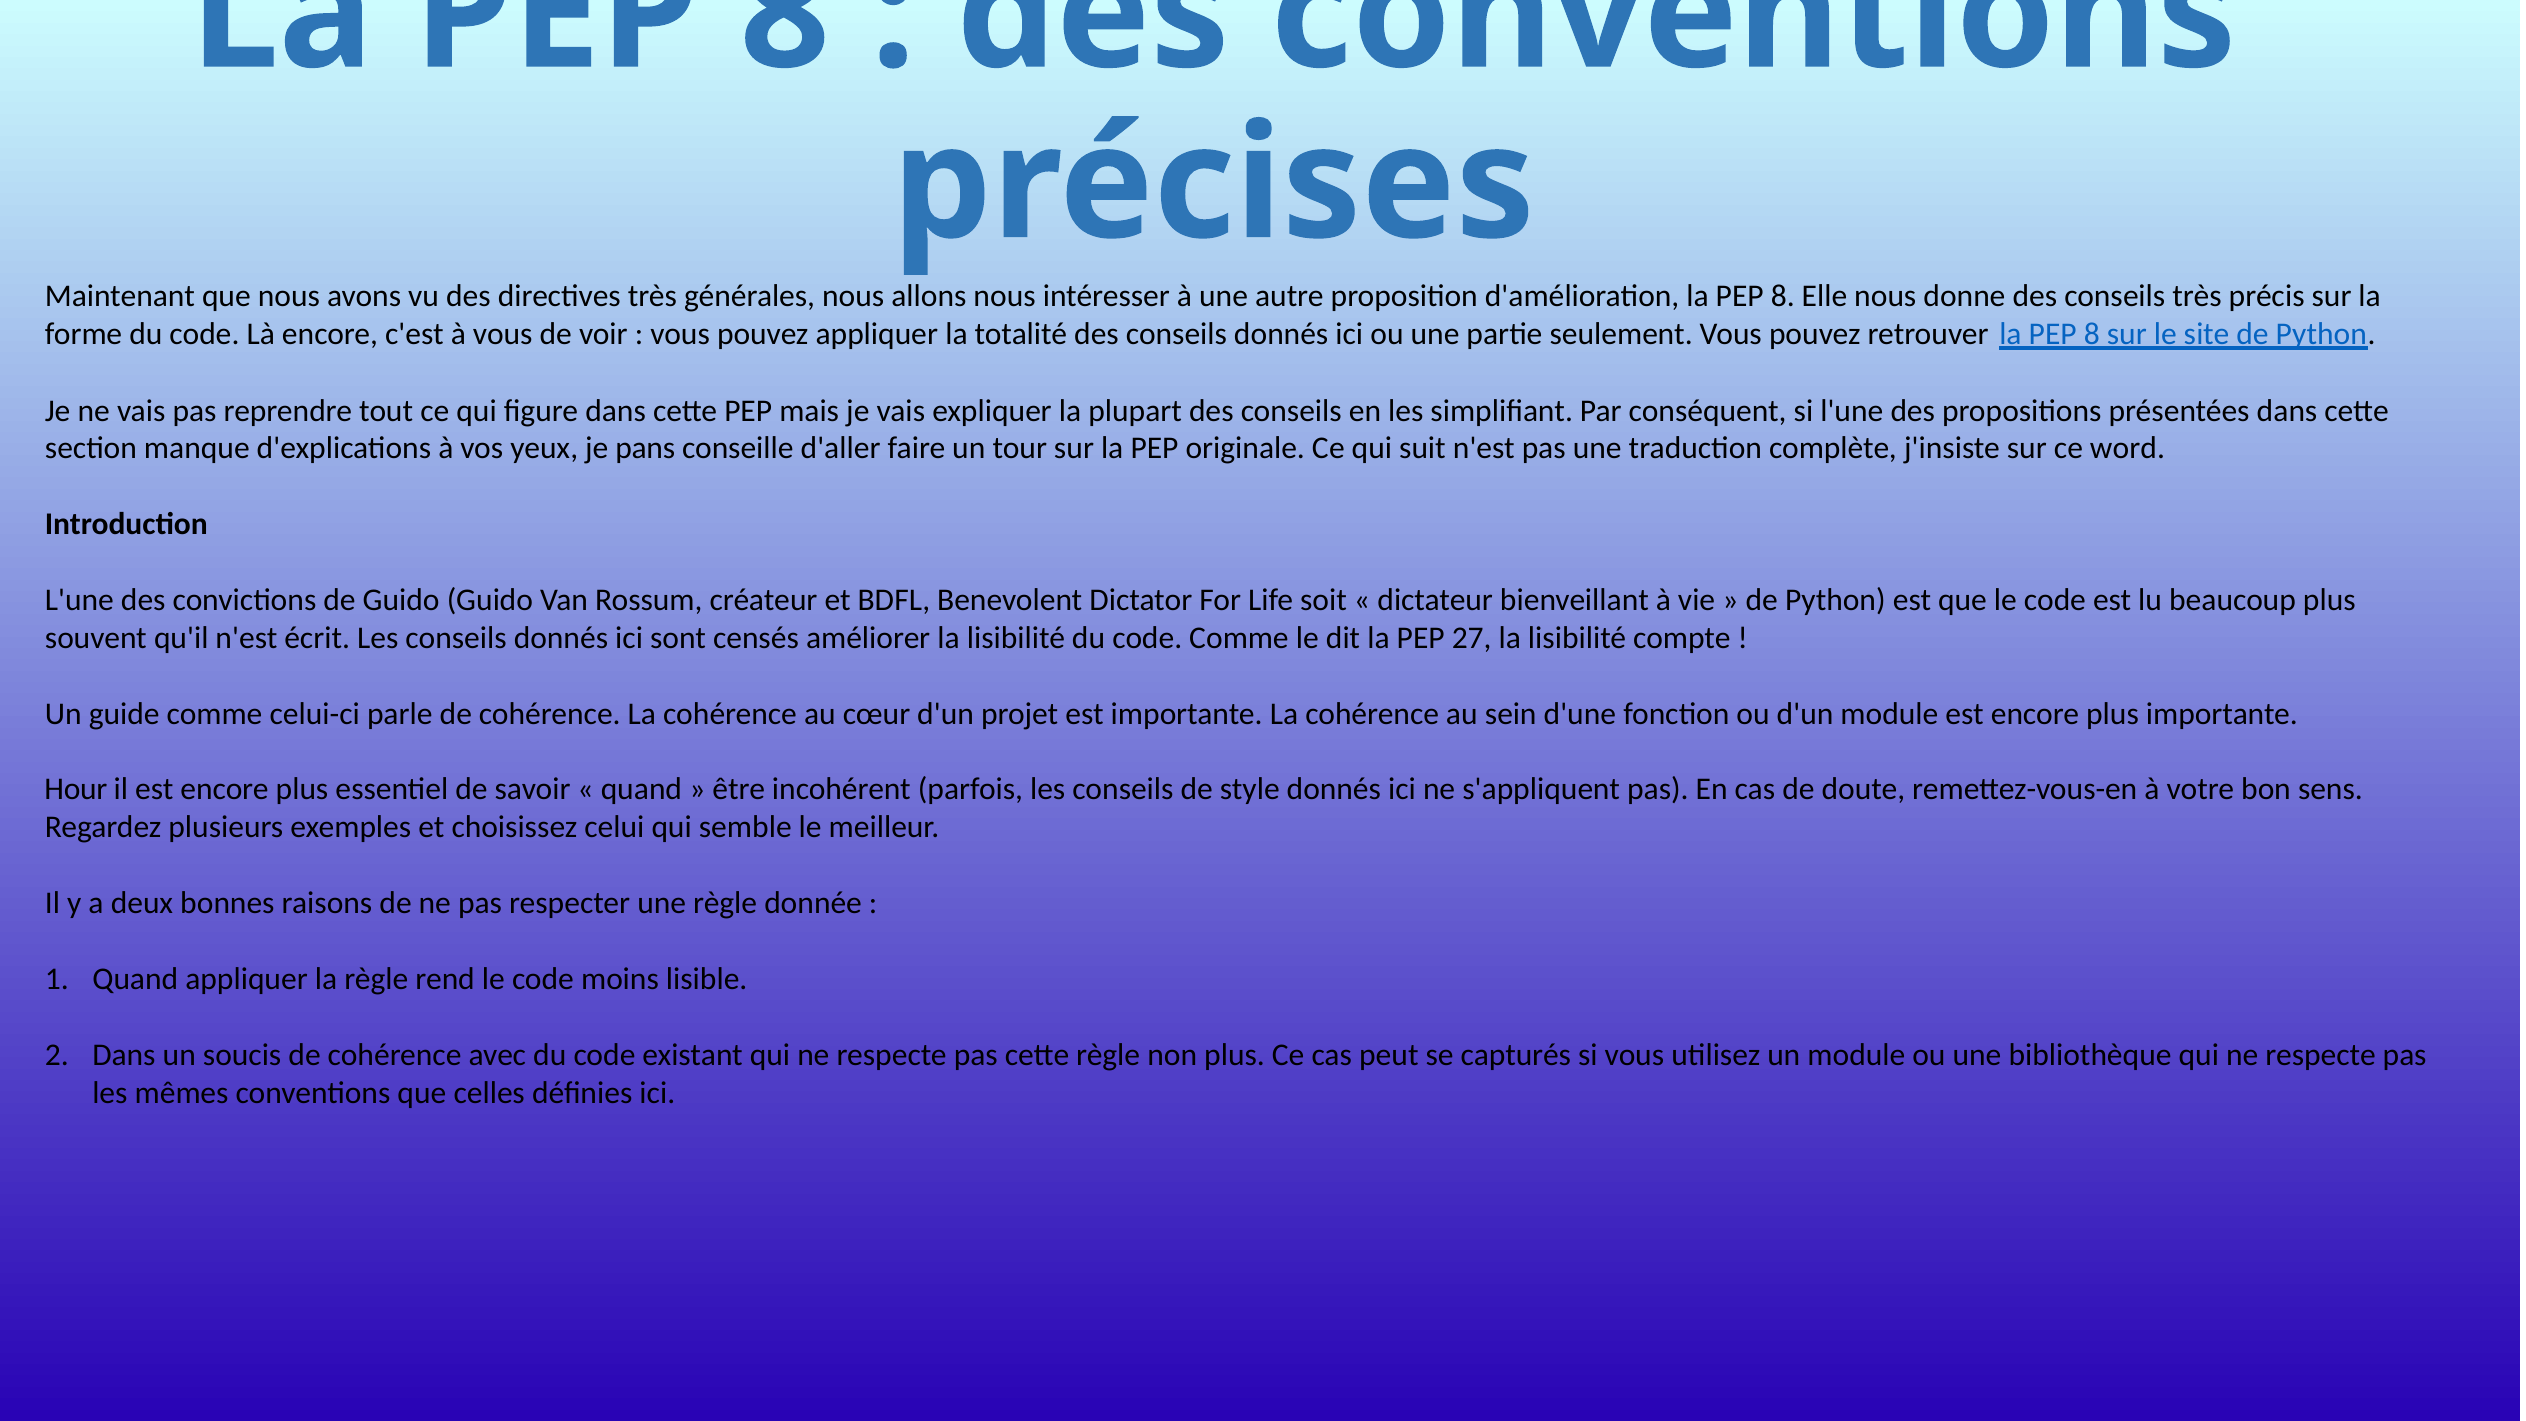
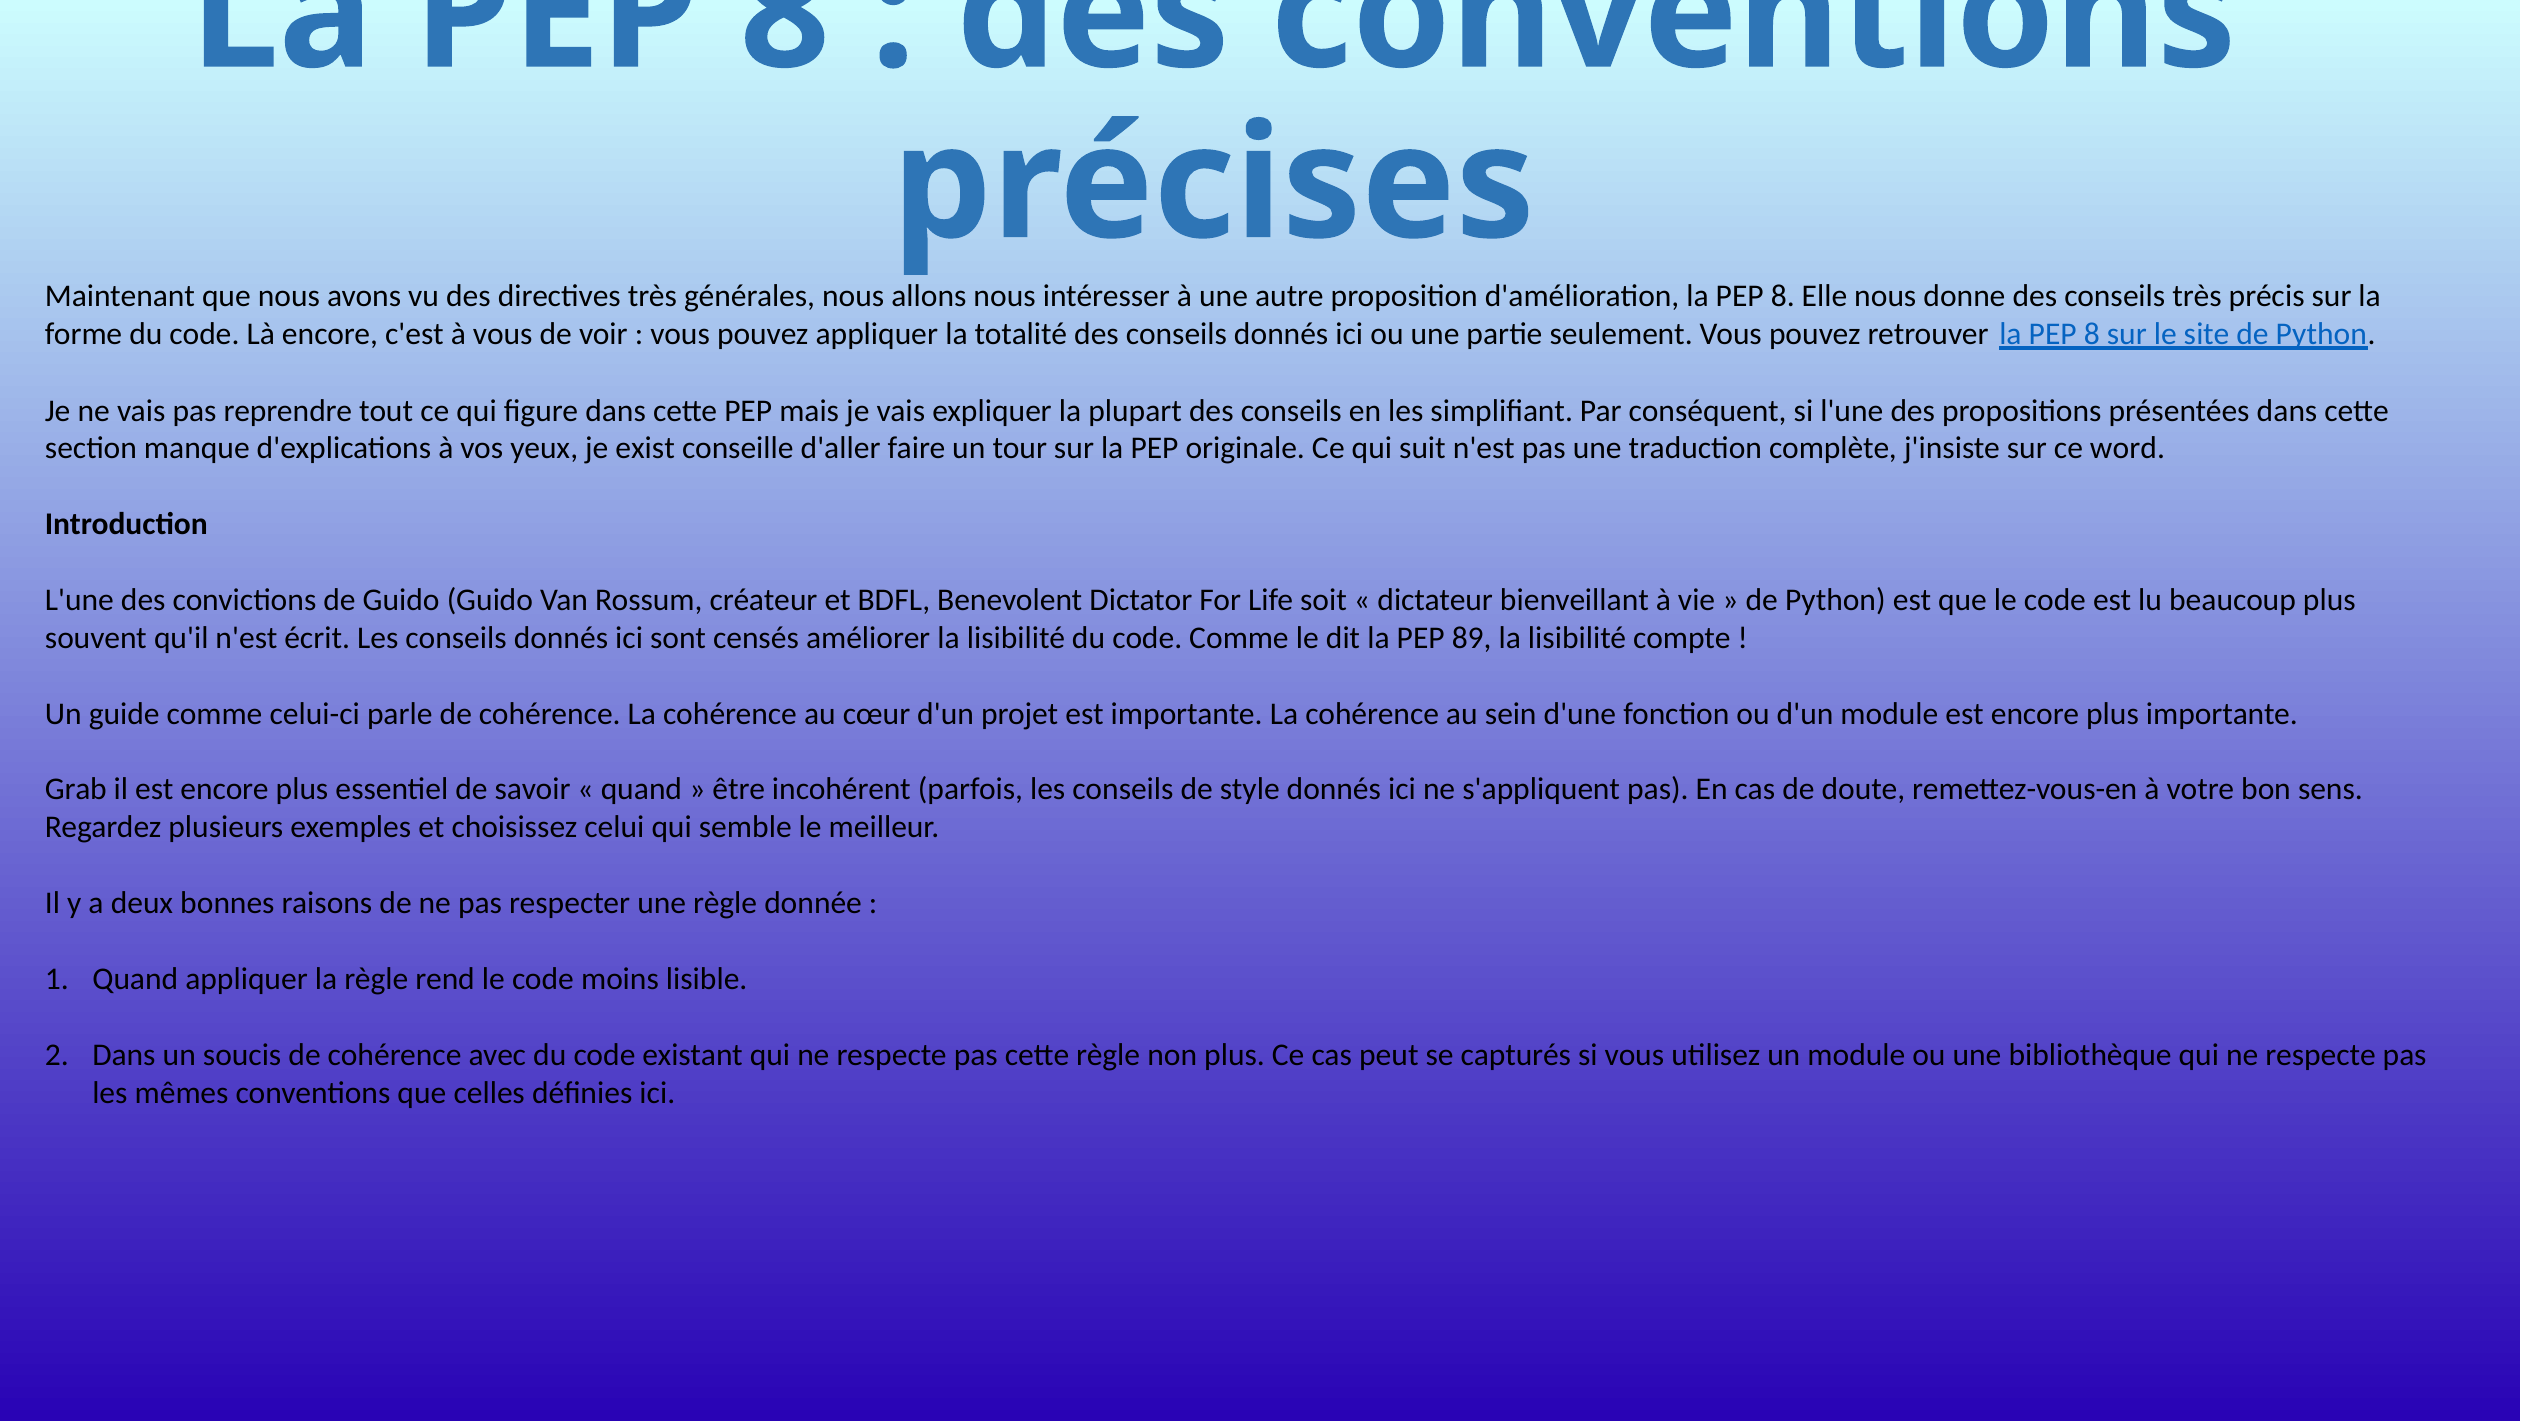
pans: pans -> exist
27: 27 -> 89
Hour: Hour -> Grab
